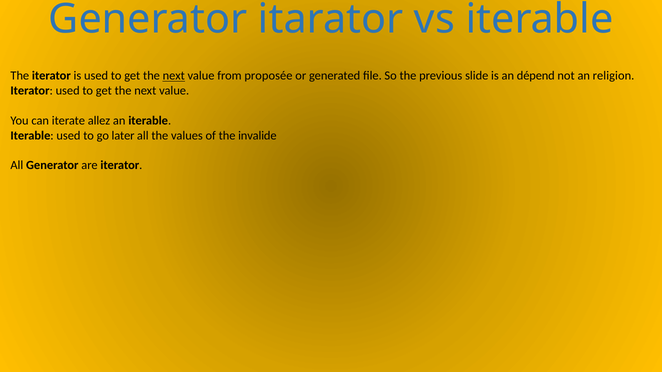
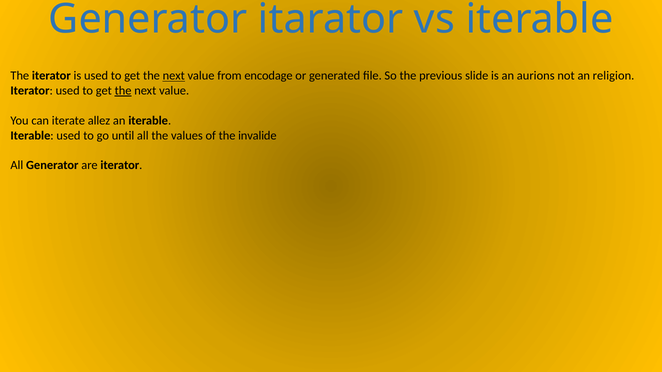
proposée: proposée -> encodage
dépend: dépend -> aurions
the at (123, 91) underline: none -> present
later: later -> until
